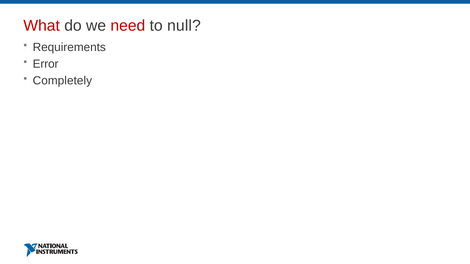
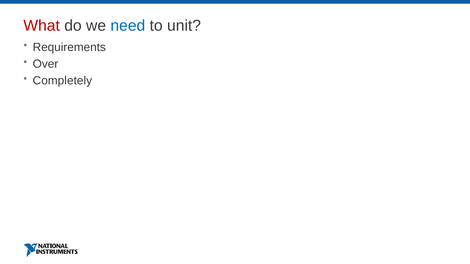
need colour: red -> blue
null: null -> unit
Error: Error -> Over
